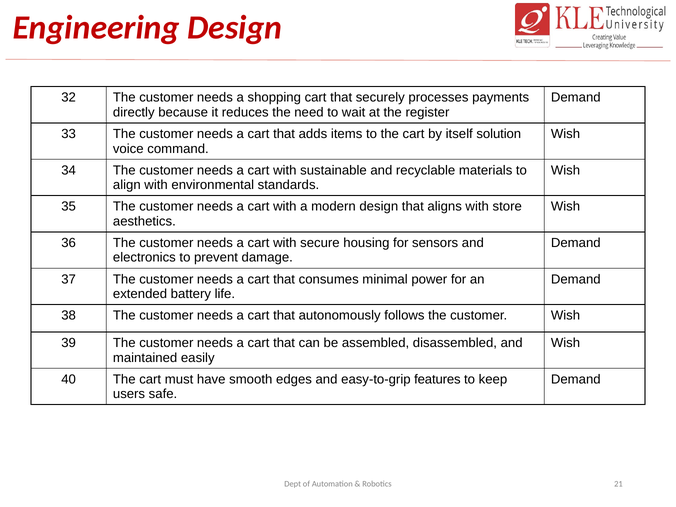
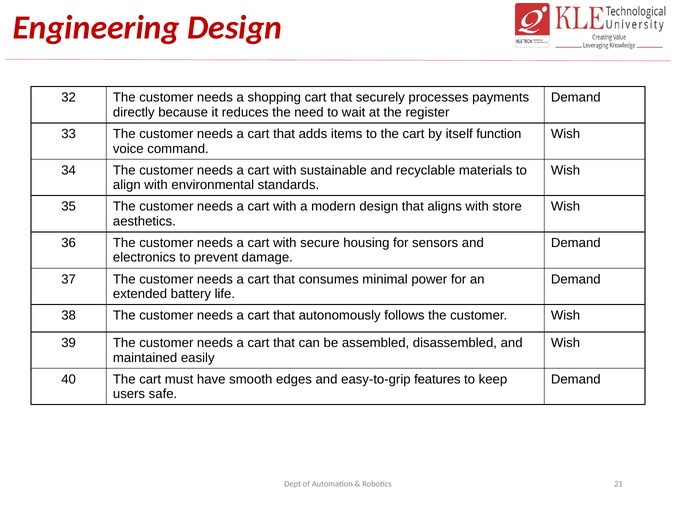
solution: solution -> function
